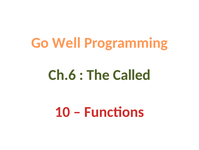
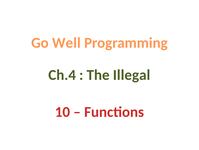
Ch.6: Ch.6 -> Ch.4
Called: Called -> Illegal
